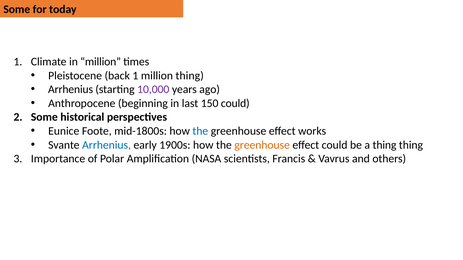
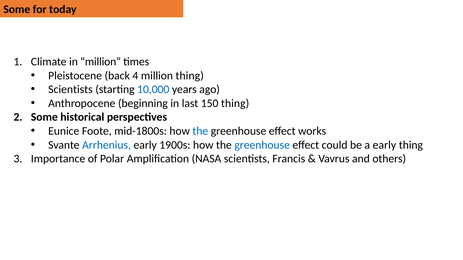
back 1: 1 -> 4
Arrhenius at (71, 90): Arrhenius -> Scientists
10,000 colour: purple -> blue
150 could: could -> thing
greenhouse at (262, 145) colour: orange -> blue
a thing: thing -> early
